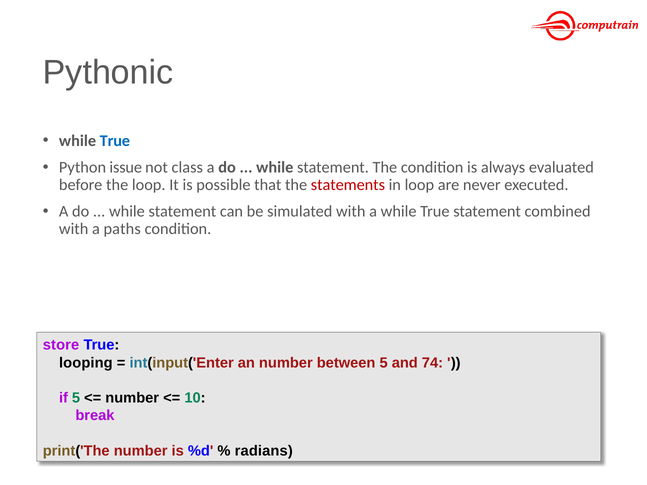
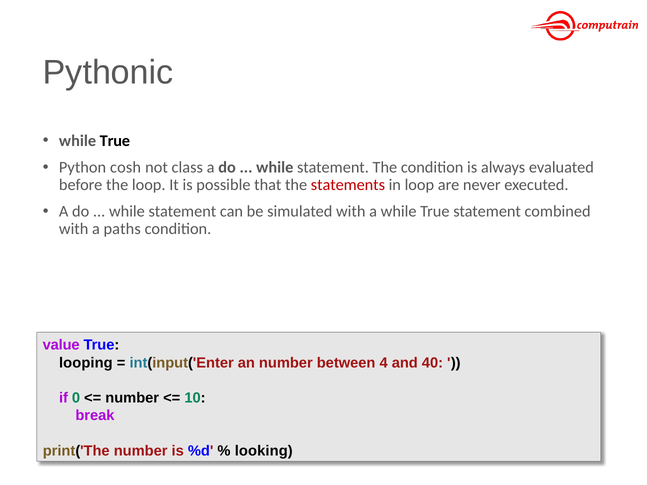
True at (115, 141) colour: blue -> black
issue: issue -> cosh
store: store -> value
between 5: 5 -> 4
74: 74 -> 40
if 5: 5 -> 0
radians: radians -> looking
